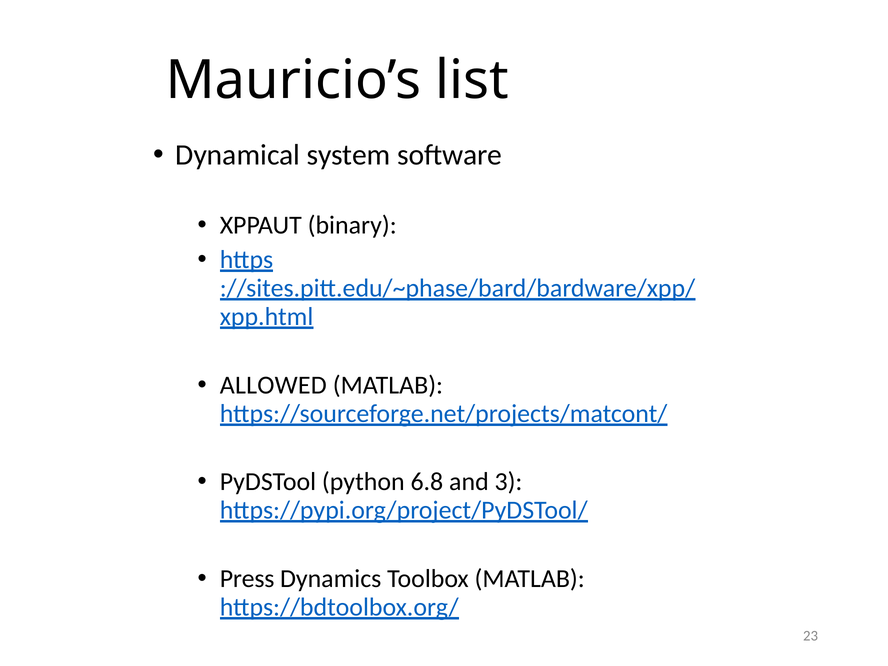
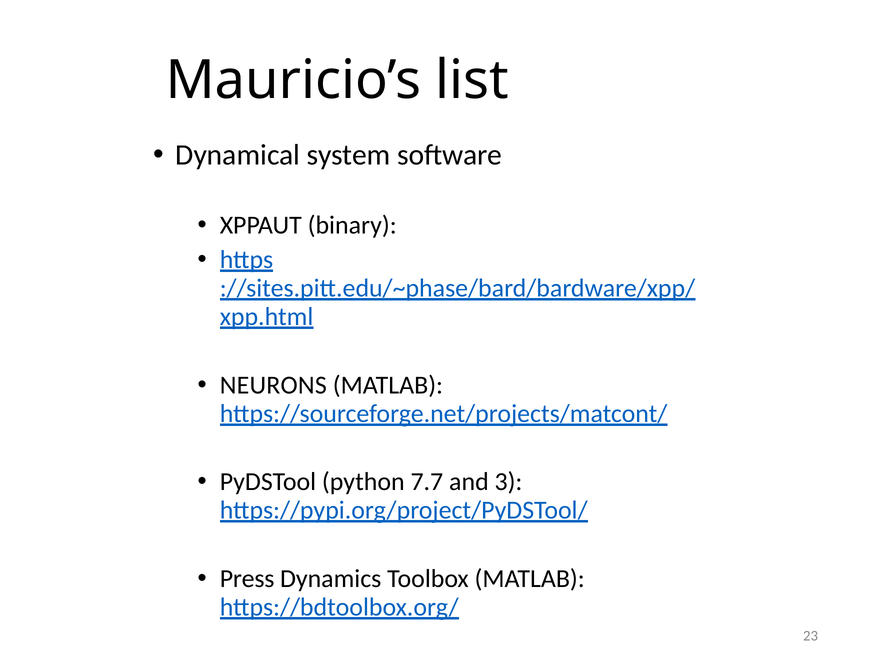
ALLOWED: ALLOWED -> NEURONS
6.8: 6.8 -> 7.7
